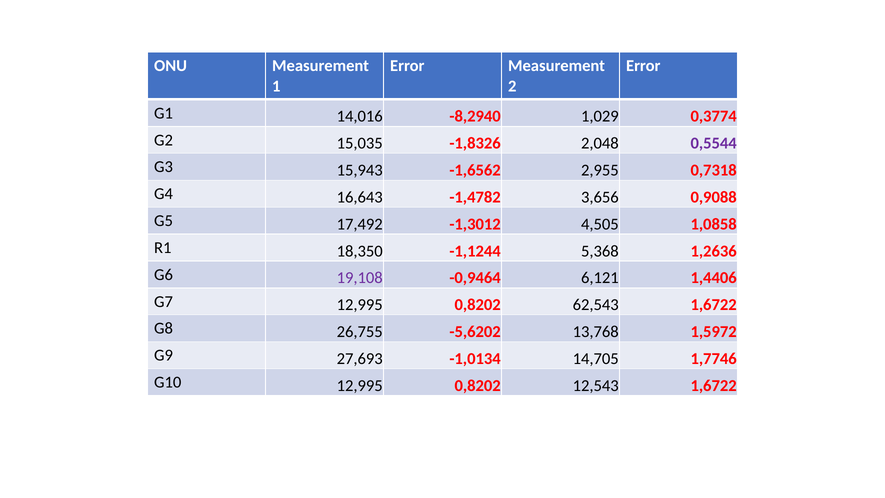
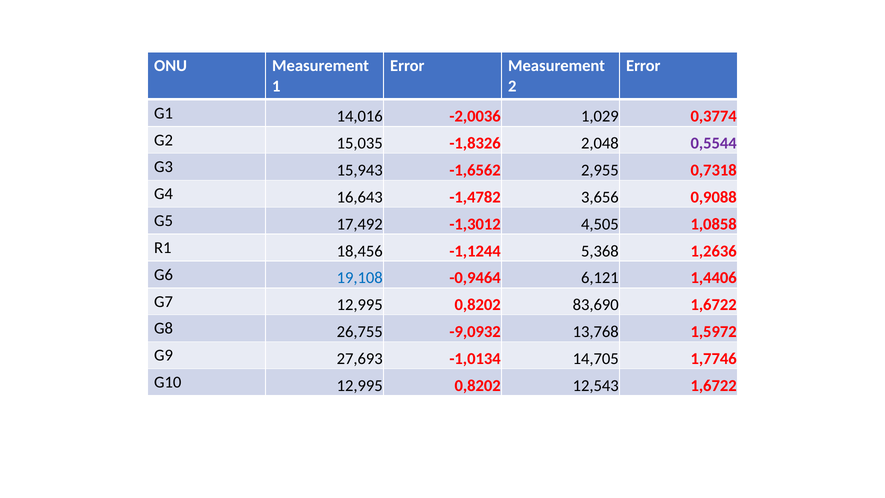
-8,2940: -8,2940 -> -2,0036
18,350: 18,350 -> 18,456
19,108 colour: purple -> blue
62,543: 62,543 -> 83,690
-5,6202: -5,6202 -> -9,0932
